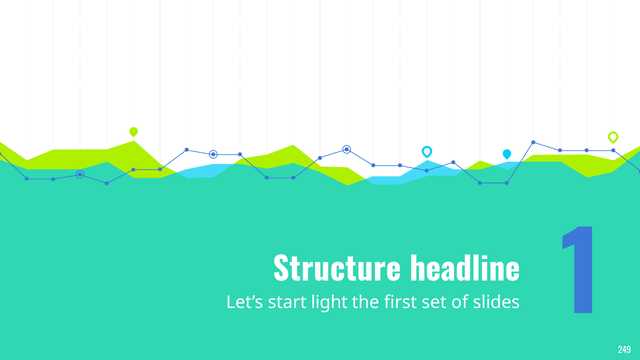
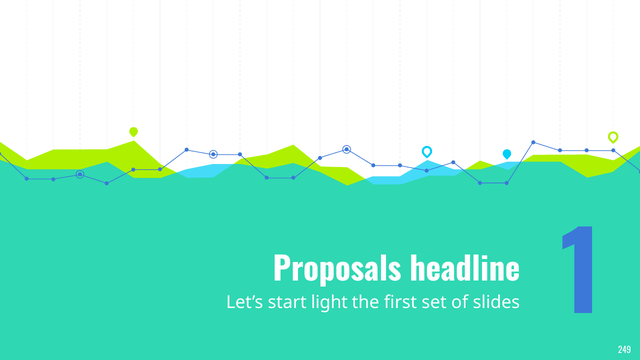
Structure: Structure -> Proposals
